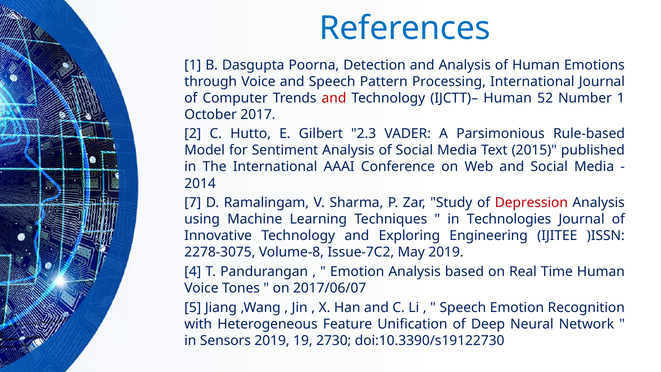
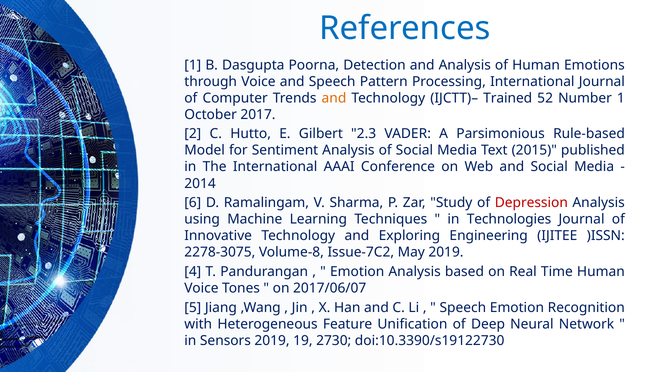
and at (334, 98) colour: red -> orange
IJCTT)– Human: Human -> Trained
7: 7 -> 6
